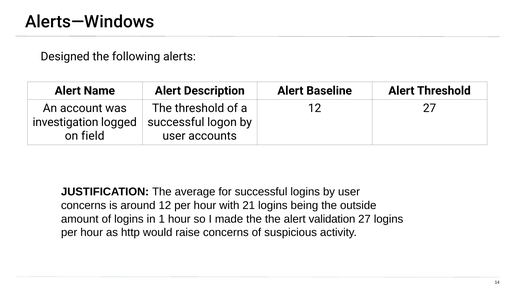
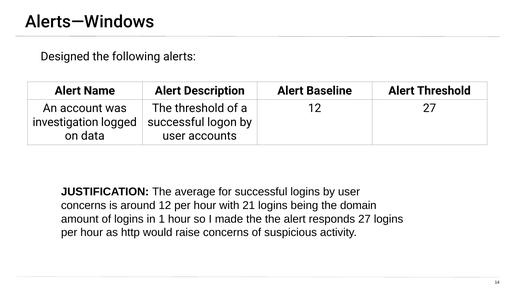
field: field -> data
outside: outside -> domain
validation: validation -> responds
